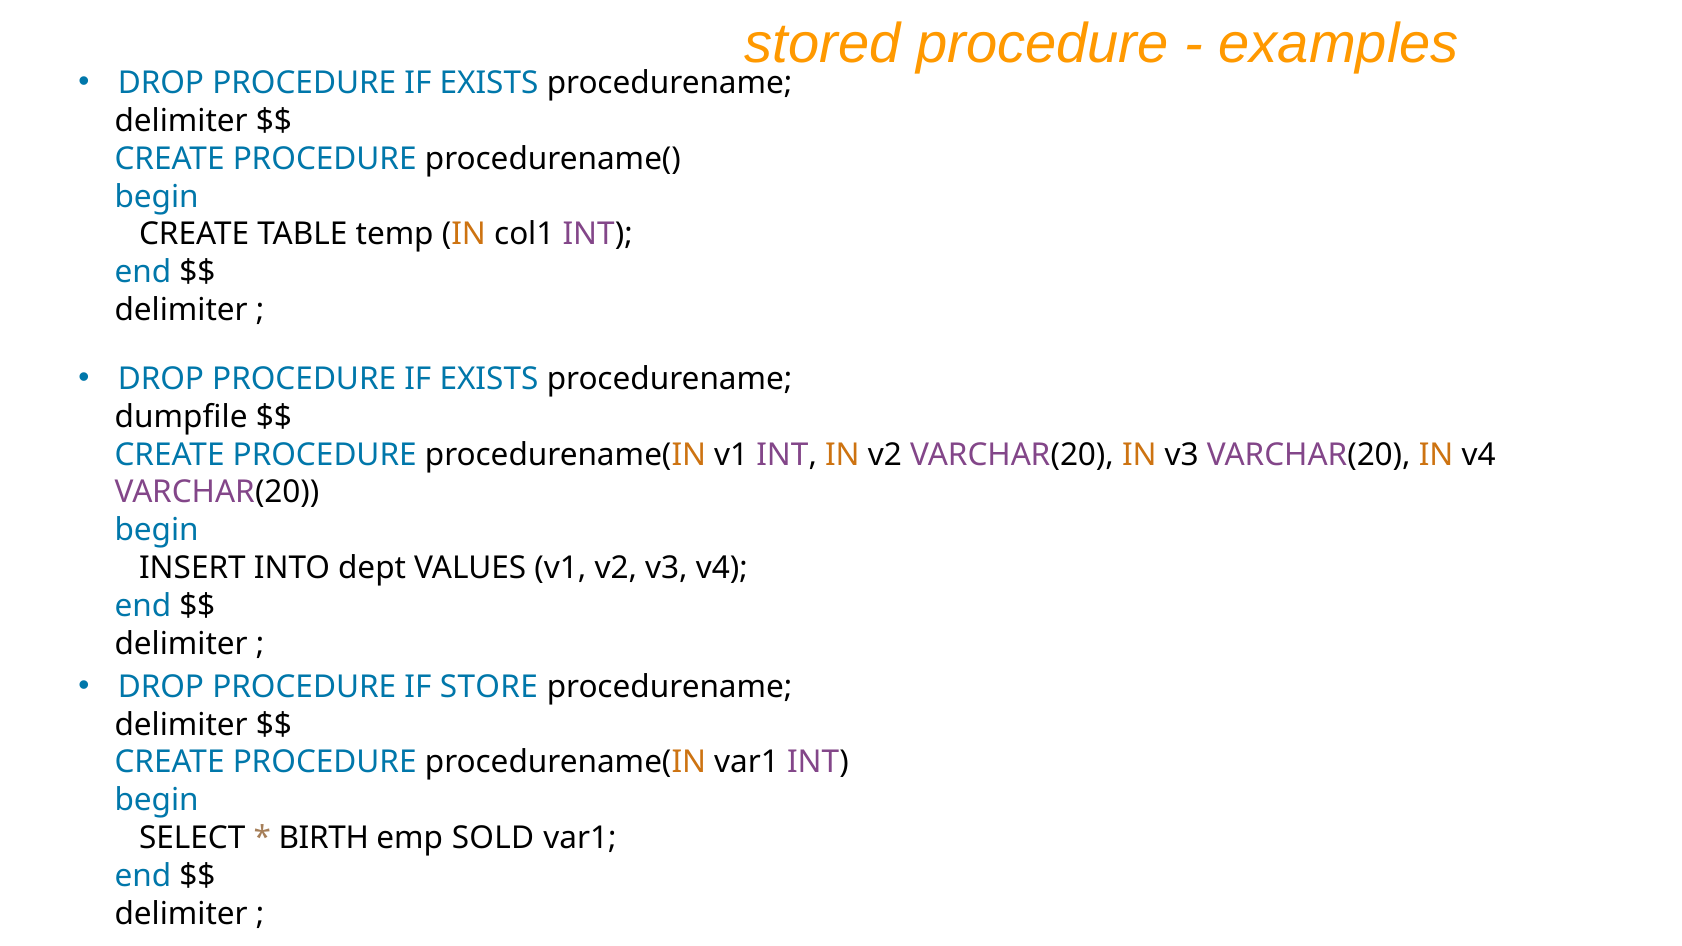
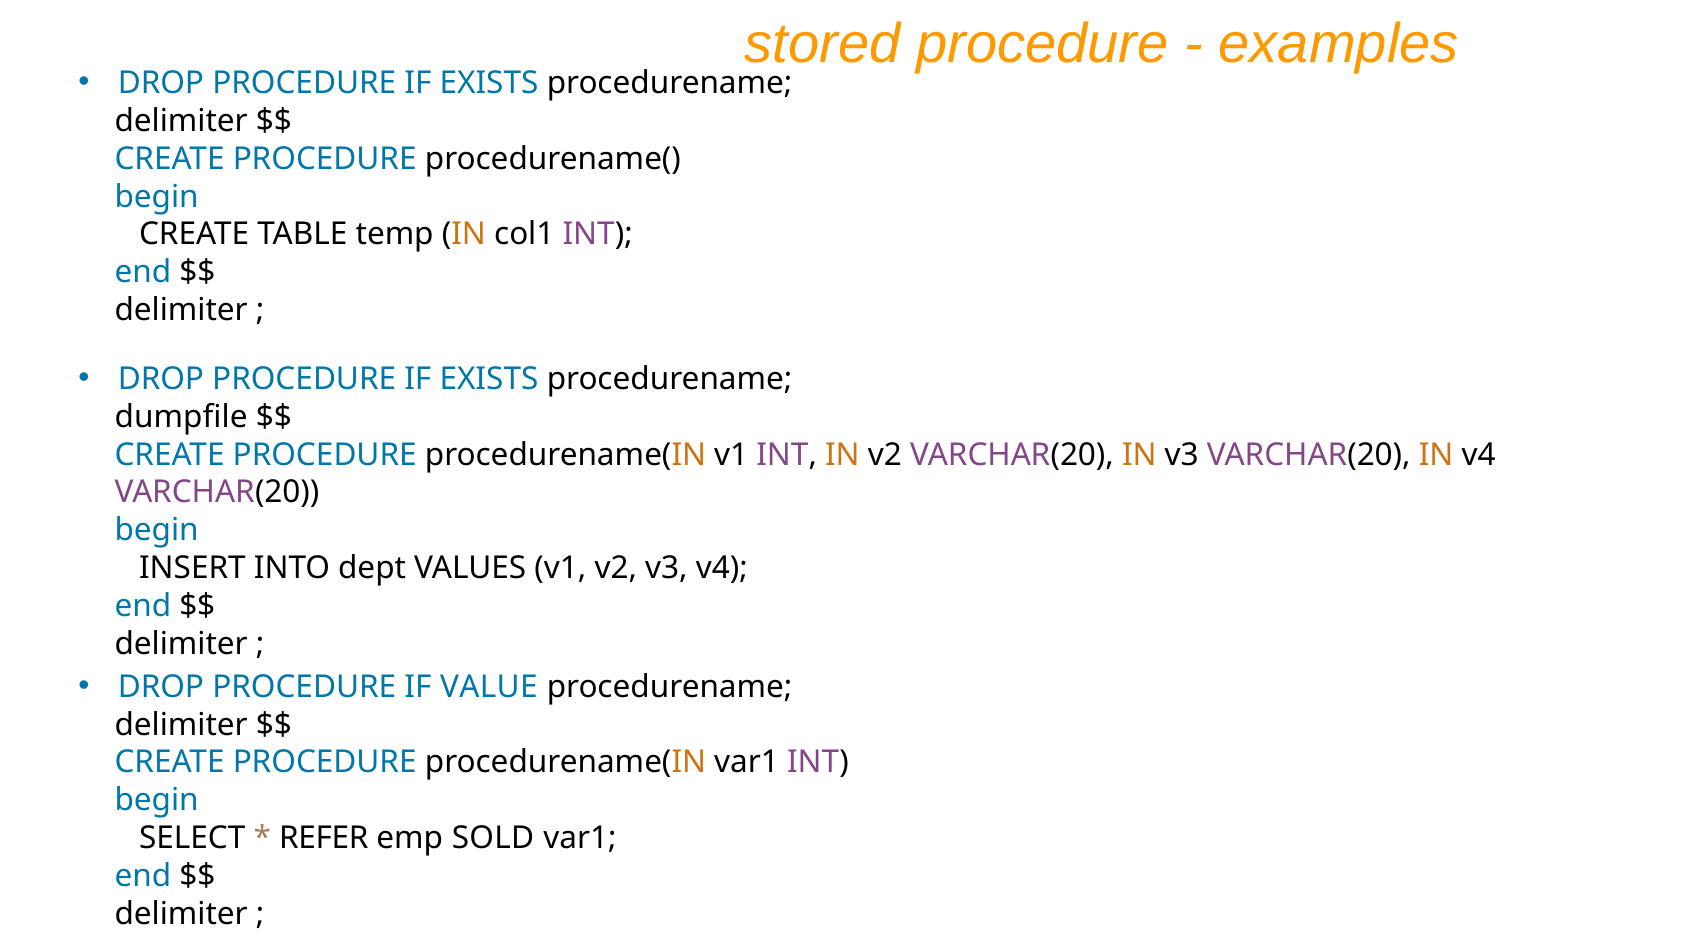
STORE: STORE -> VALUE
BIRTH: BIRTH -> REFER
